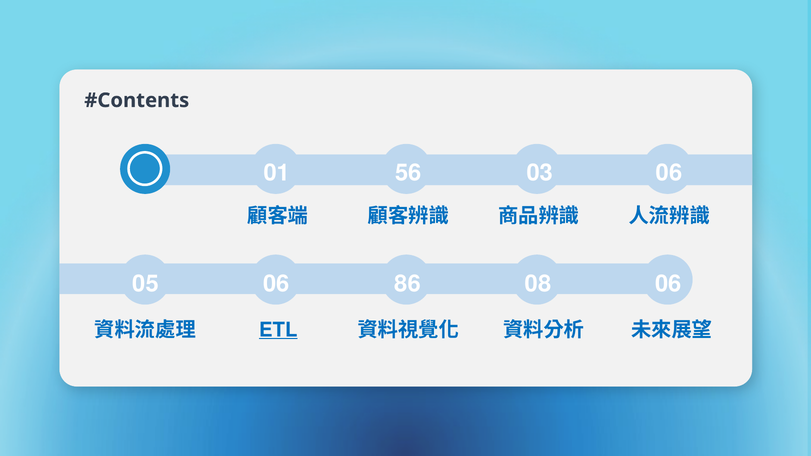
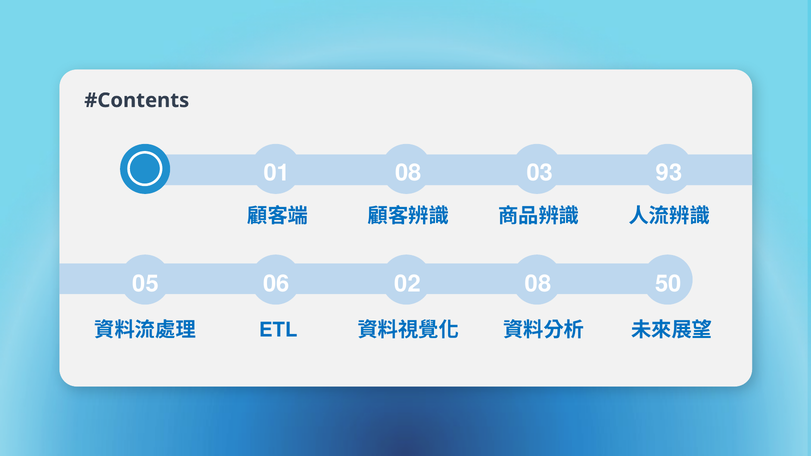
01 56: 56 -> 08
03 06: 06 -> 93
86: 86 -> 02
08 06: 06 -> 50
ETL underline: present -> none
